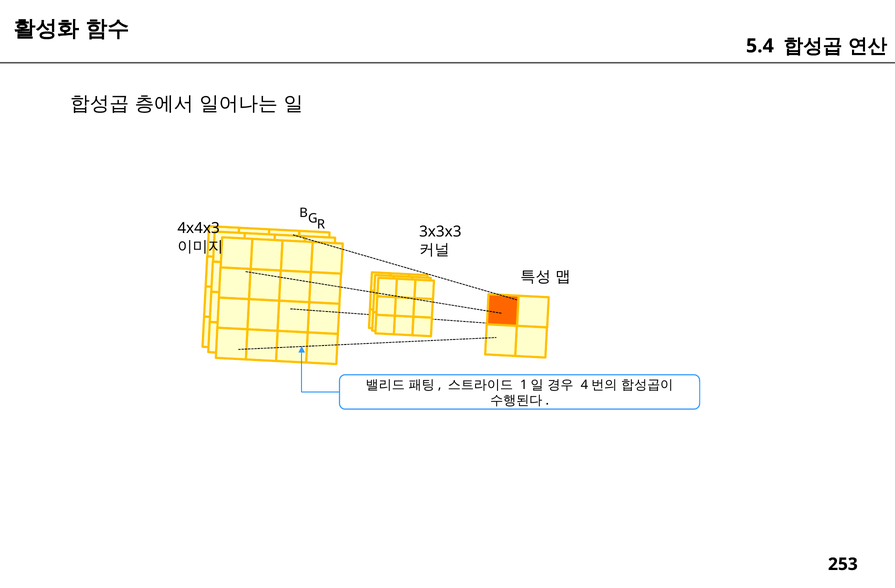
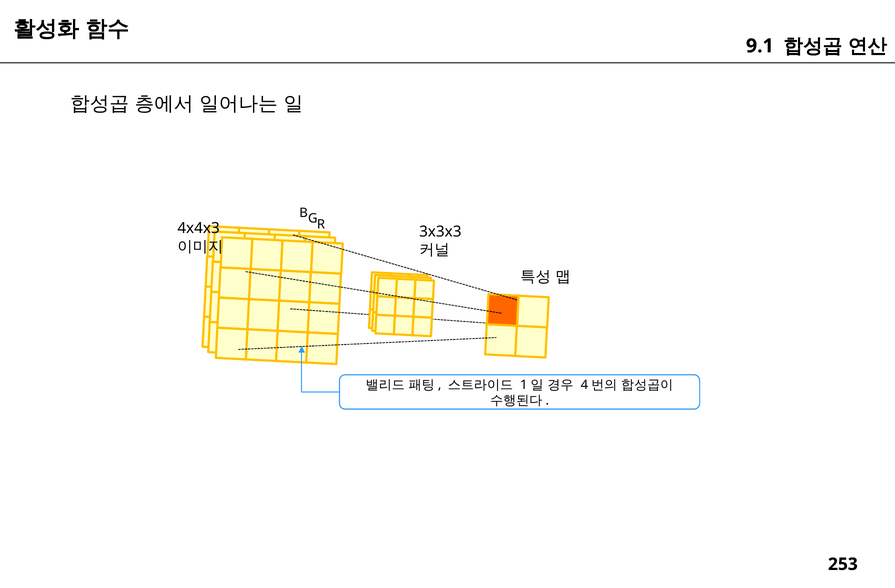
5.4: 5.4 -> 9.1
